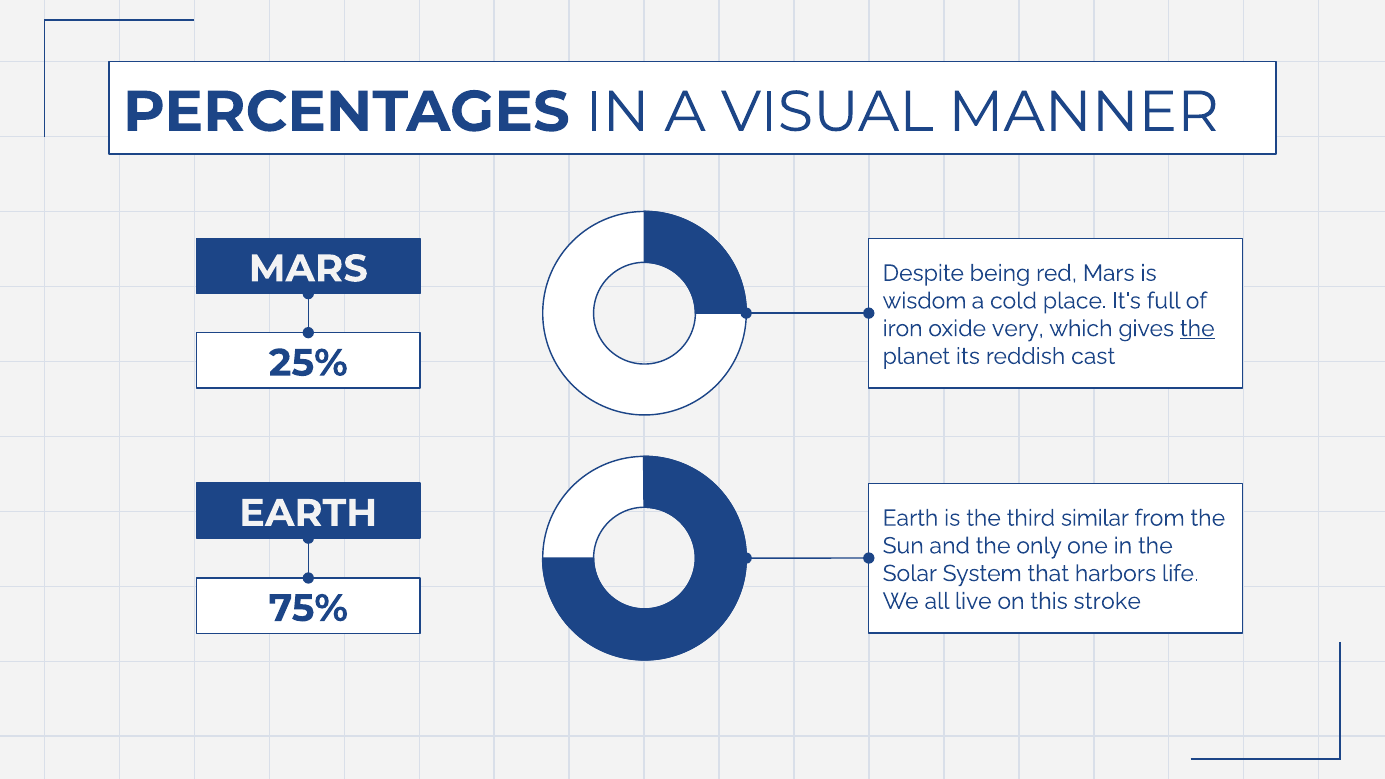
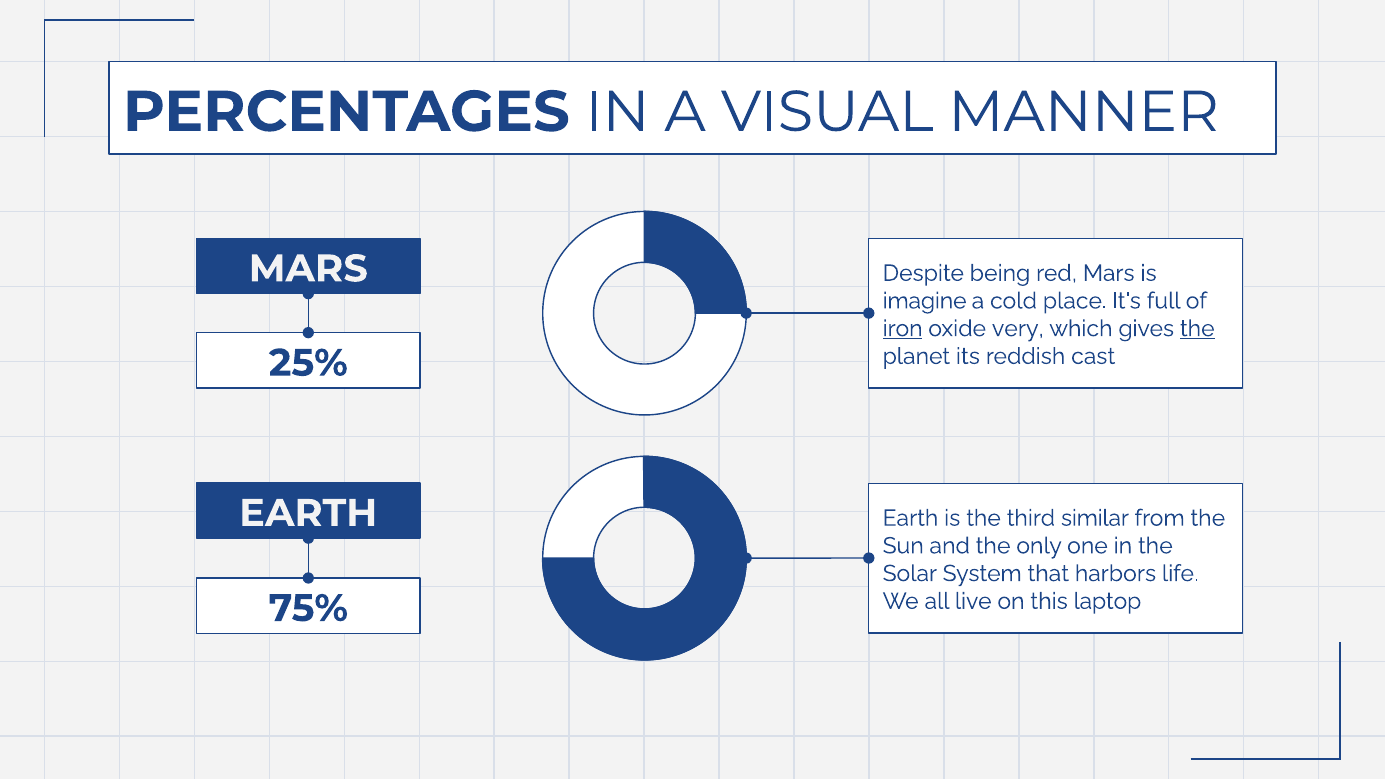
wisdom: wisdom -> imagine
iron underline: none -> present
stroke: stroke -> laptop
